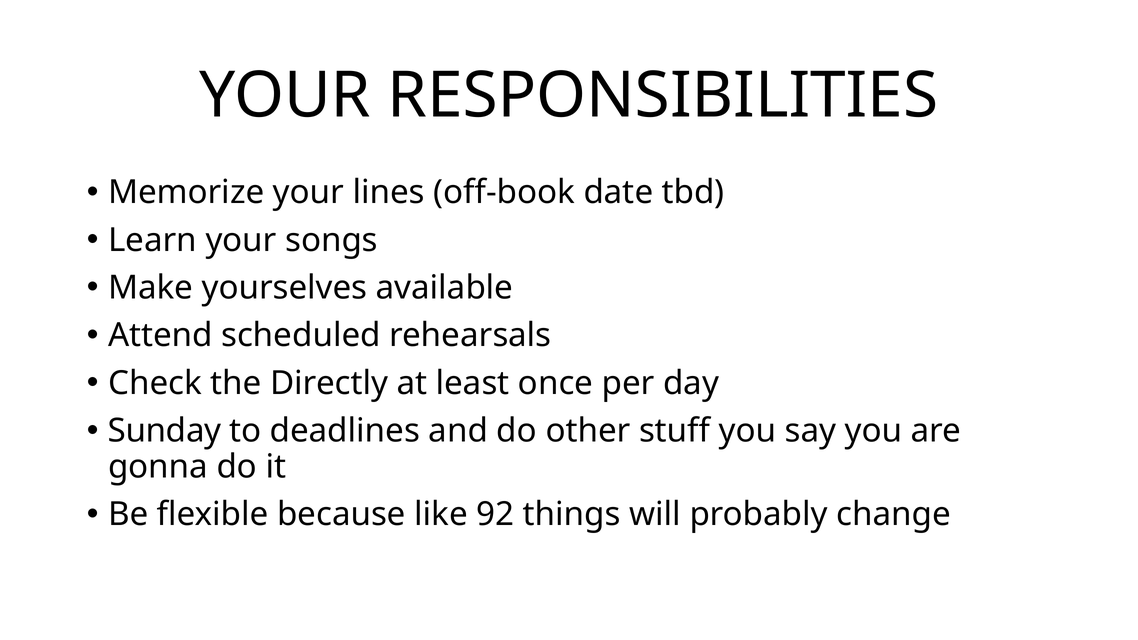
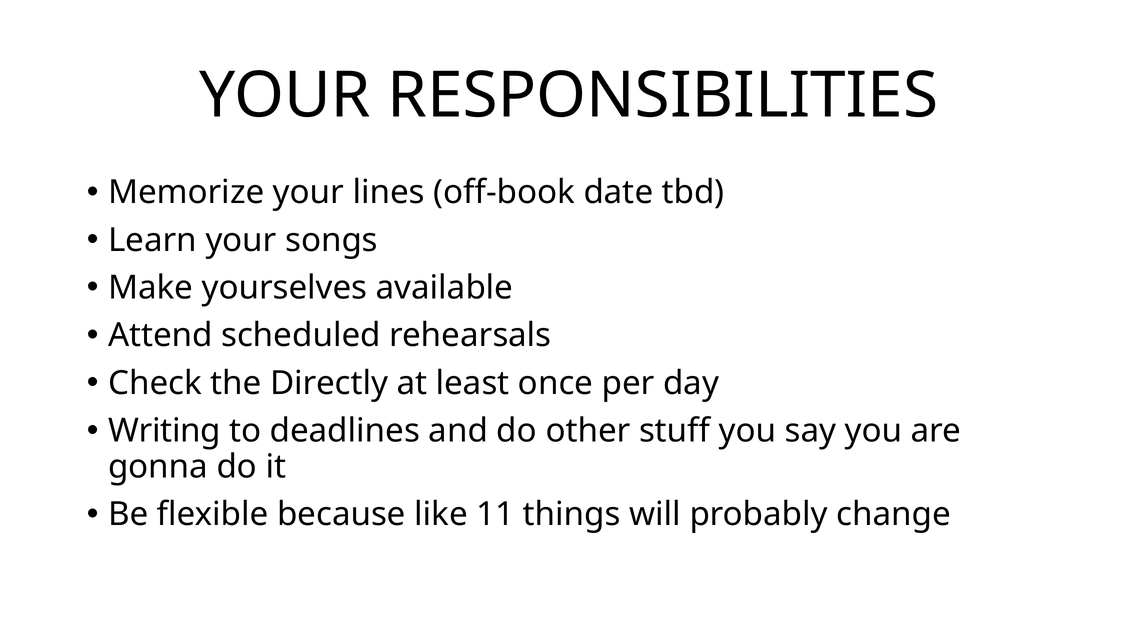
Sunday: Sunday -> Writing
92: 92 -> 11
